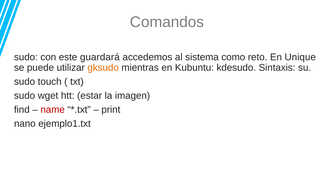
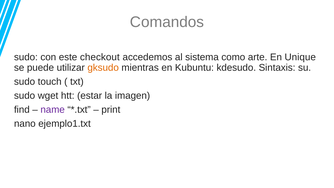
guardará: guardará -> checkout
reto: reto -> arte
name colour: red -> purple
